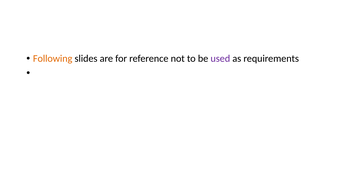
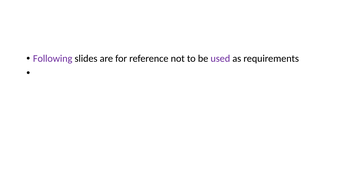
Following colour: orange -> purple
